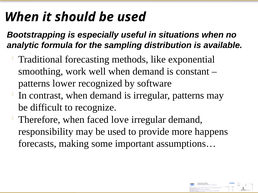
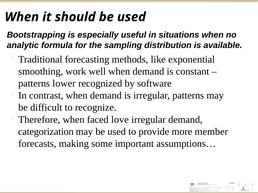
responsibility: responsibility -> categorization
happens: happens -> member
